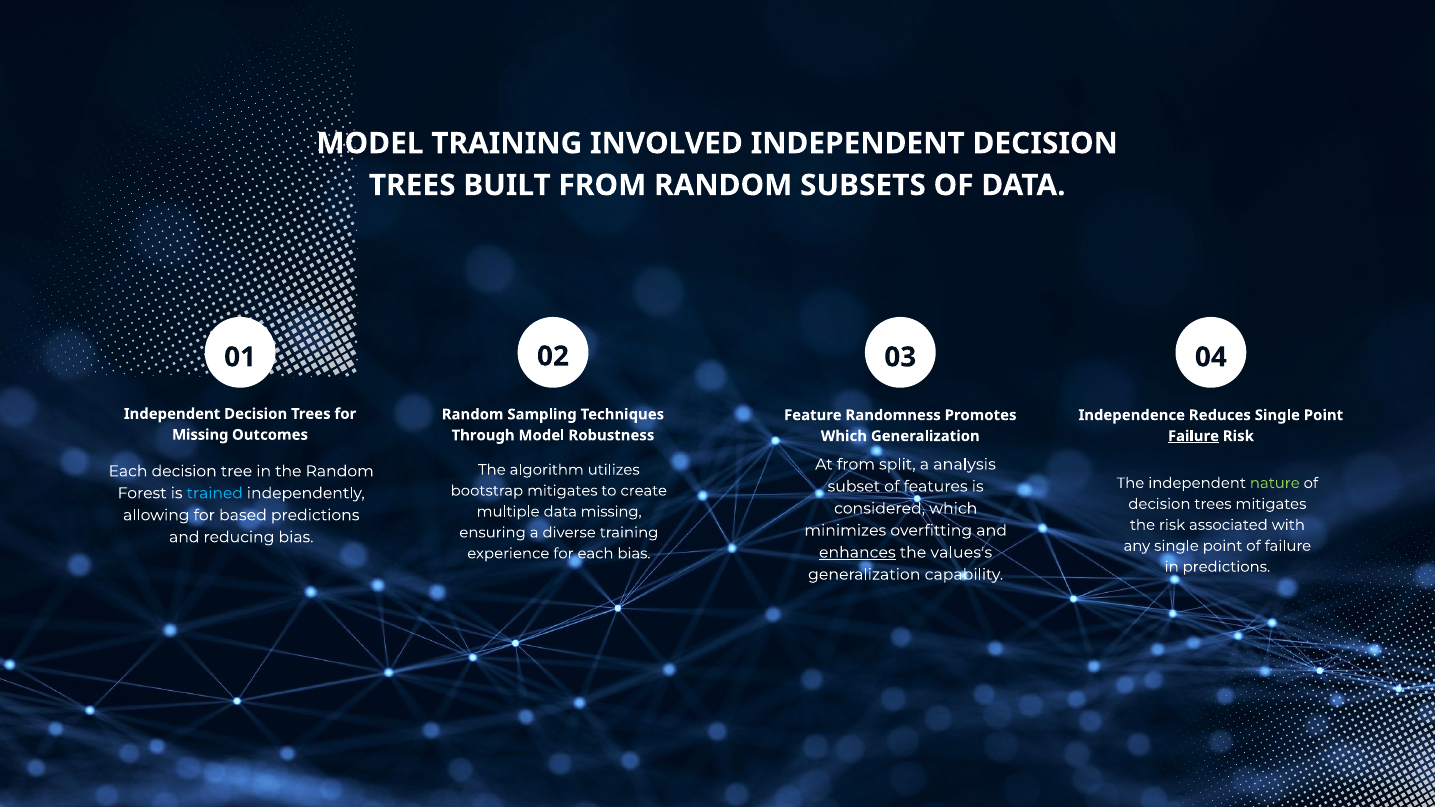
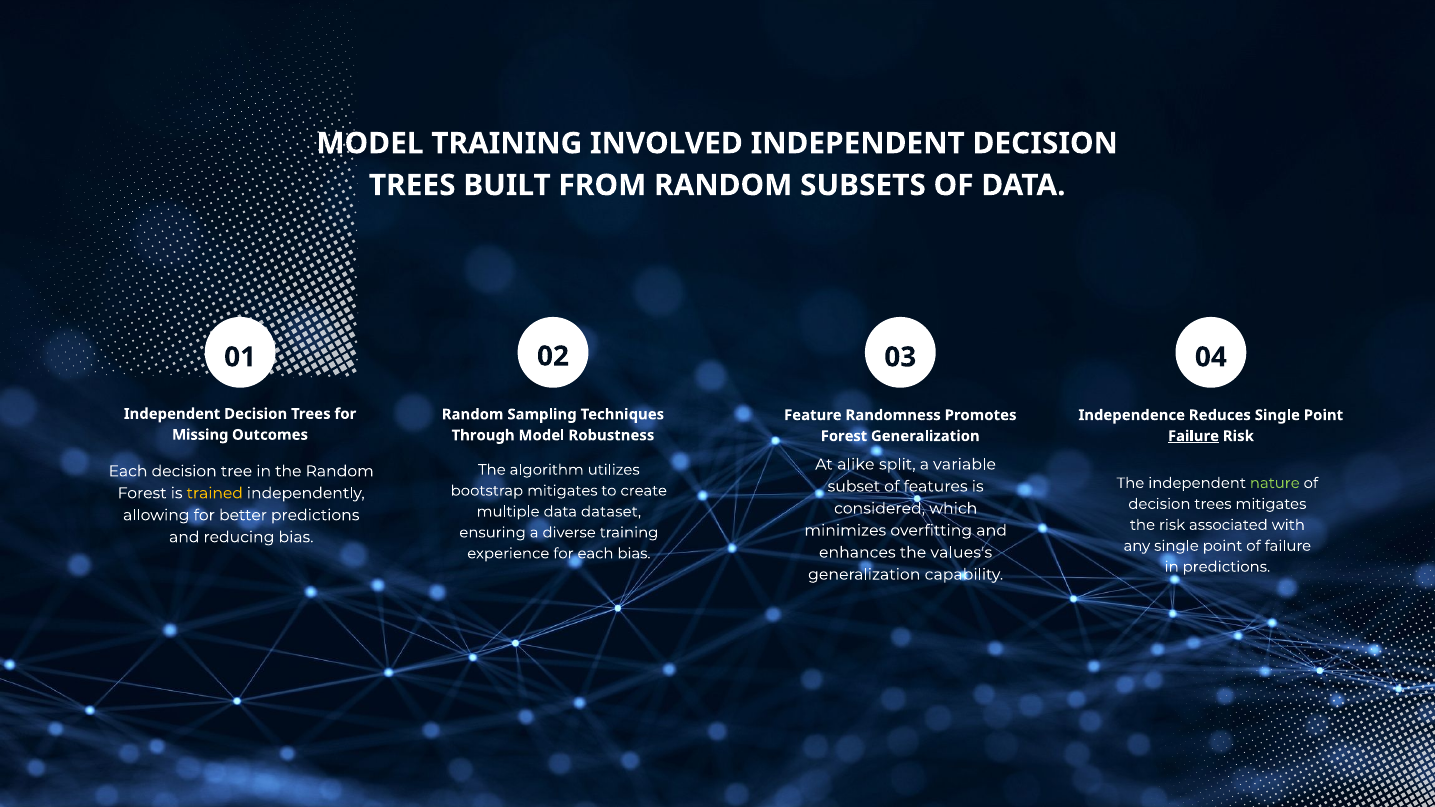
Which at (844, 436): Which -> Forest
At from: from -> alike
analysis: analysis -> variable
trained colour: light blue -> yellow
data missing: missing -> dataset
based: based -> better
enhances underline: present -> none
